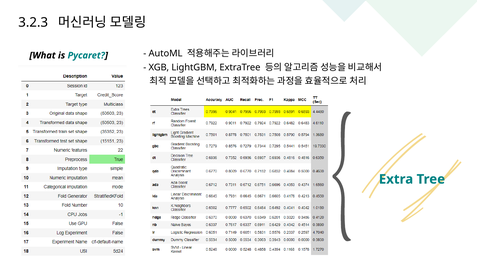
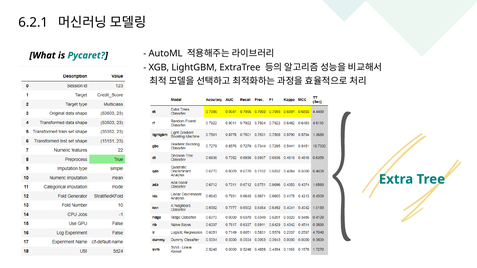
3.2.3: 3.2.3 -> 6.2.1
